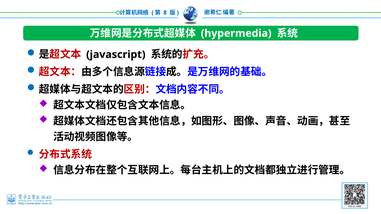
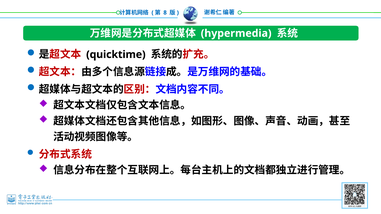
javascript: javascript -> quicktime
